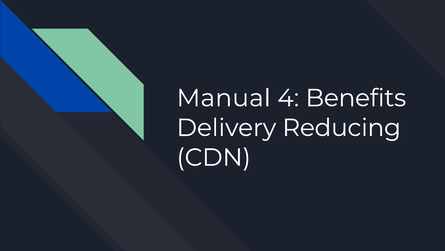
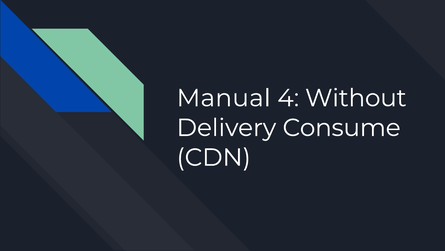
Benefits: Benefits -> Without
Reducing: Reducing -> Consume
